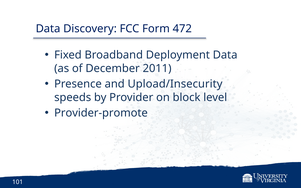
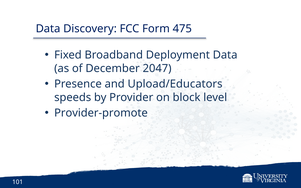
472: 472 -> 475
2011: 2011 -> 2047
Upload/Insecurity: Upload/Insecurity -> Upload/Educators
